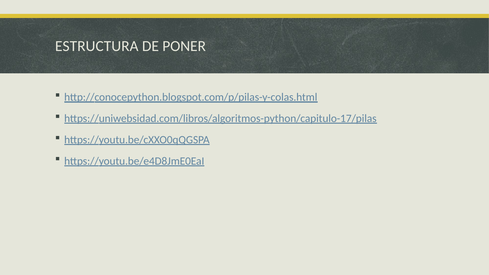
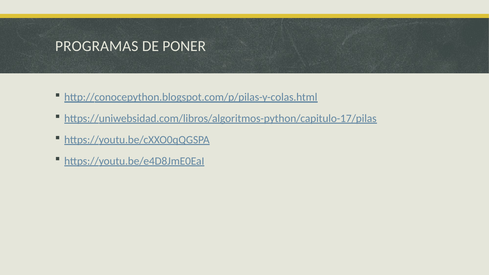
ESTRUCTURA: ESTRUCTURA -> PROGRAMAS
